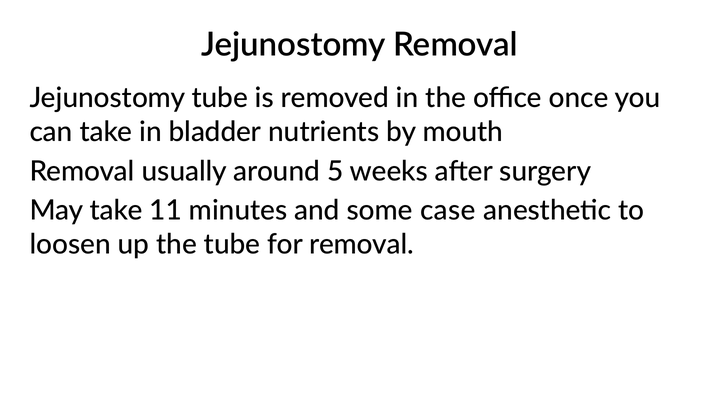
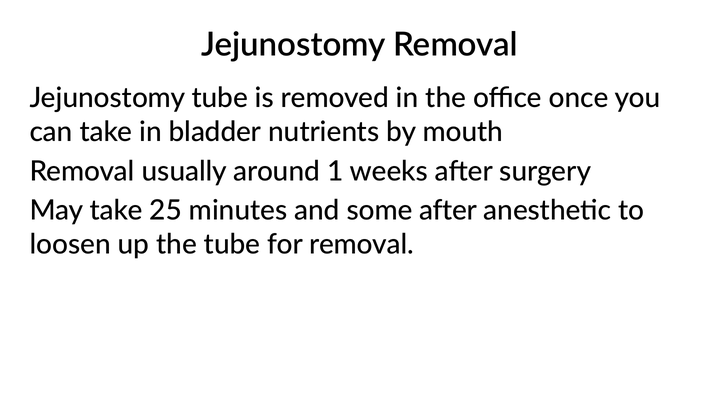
5: 5 -> 1
11: 11 -> 25
some case: case -> after
